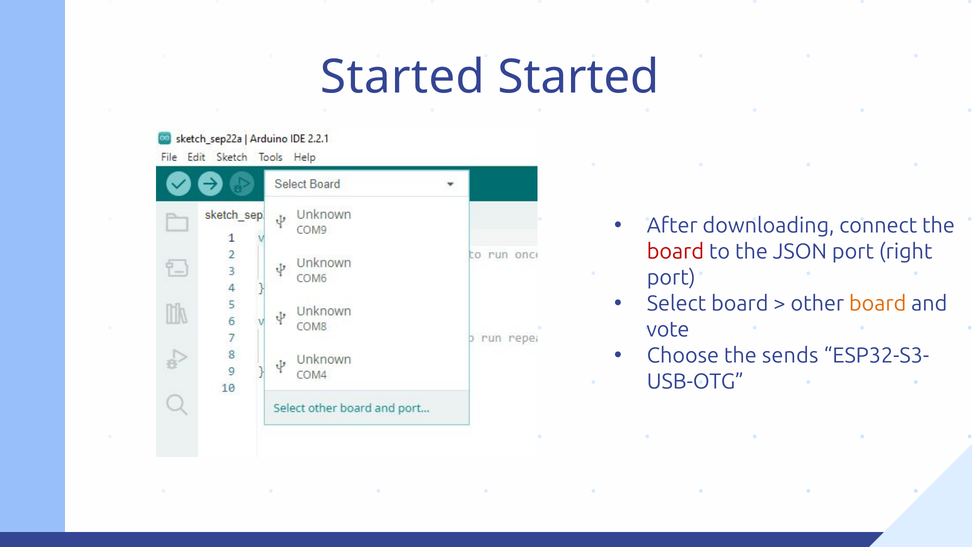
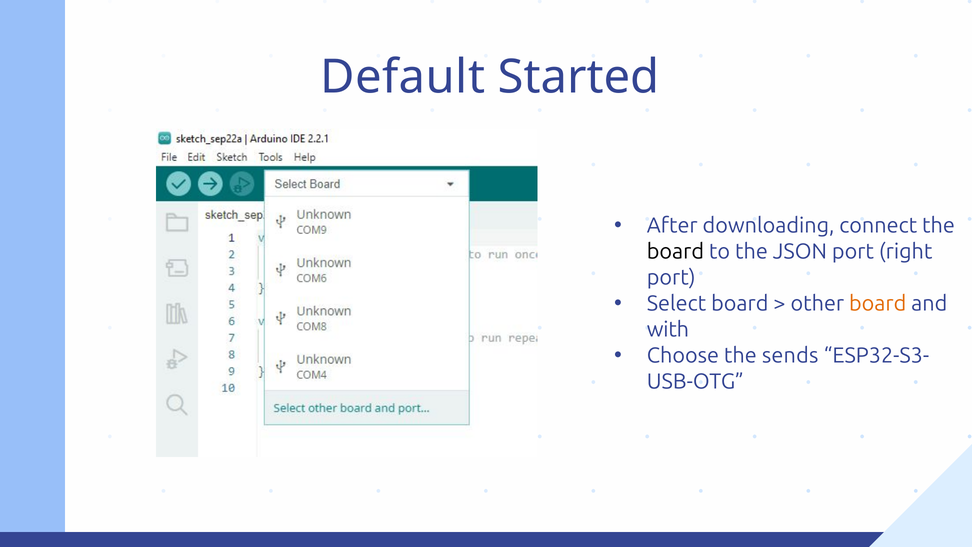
Started at (403, 77): Started -> Default
board at (675, 252) colour: red -> black
vote: vote -> with
